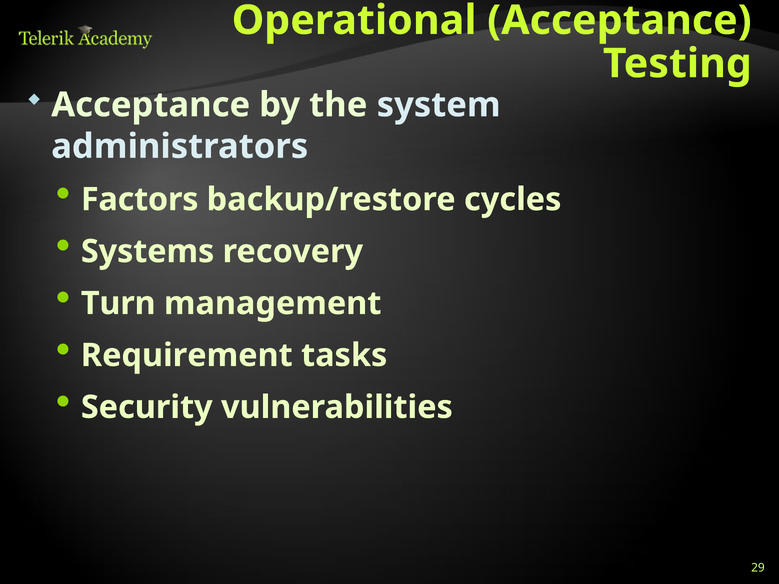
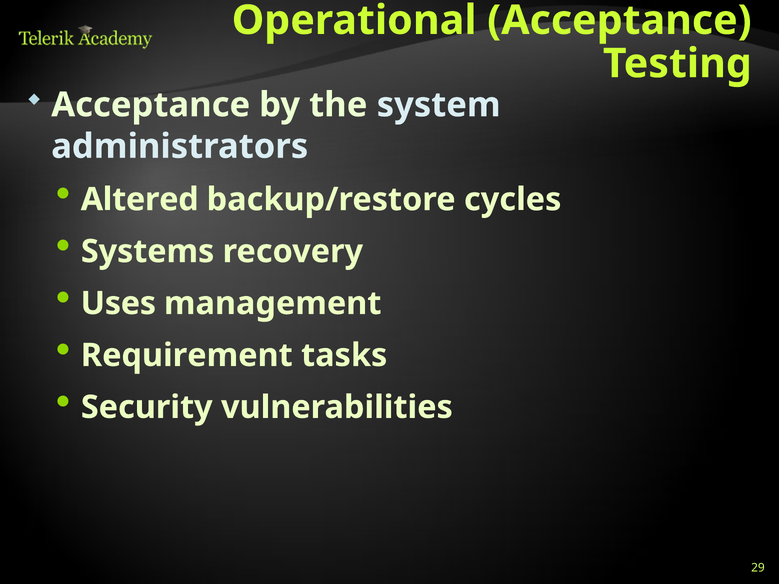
Factors: Factors -> Altered
Turn: Turn -> Uses
